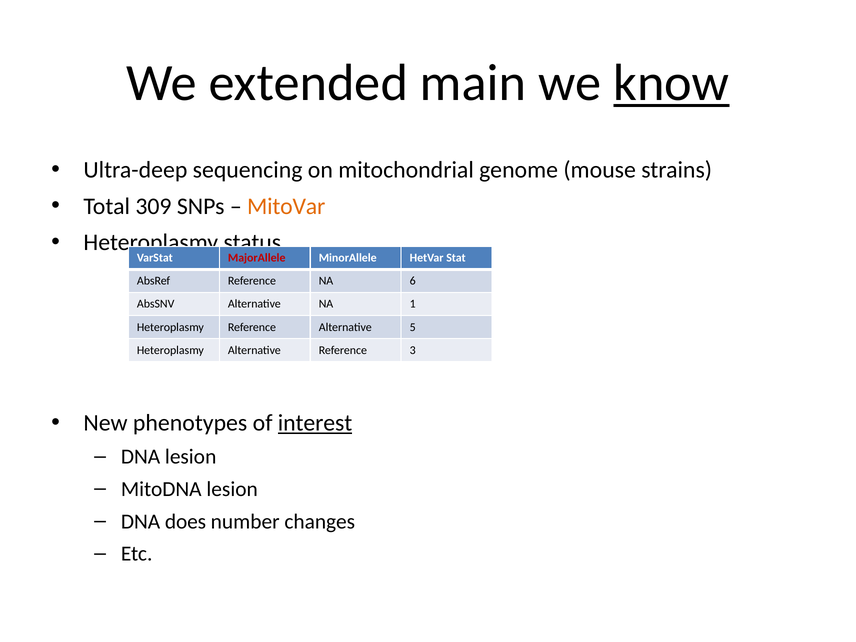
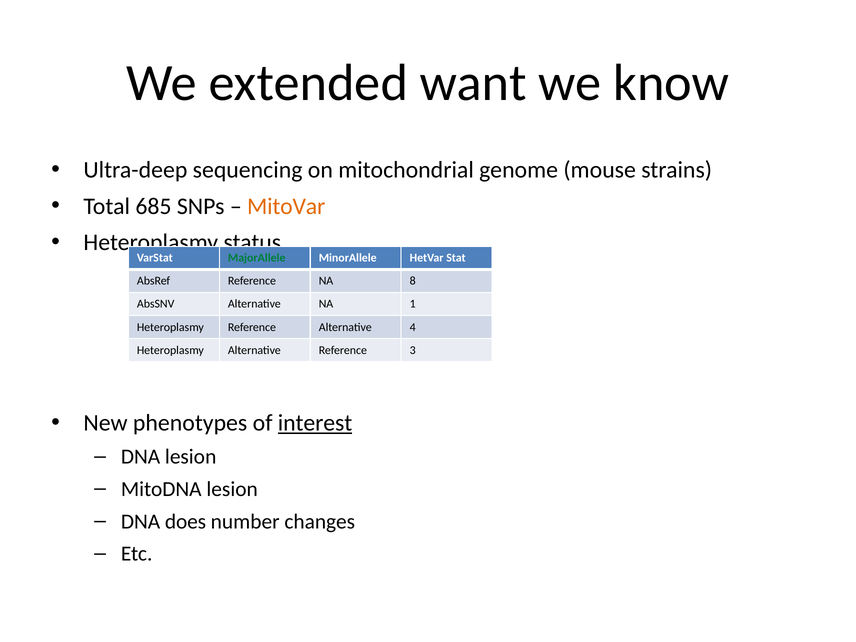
main: main -> want
know underline: present -> none
309: 309 -> 685
MajorAllele colour: red -> green
6: 6 -> 8
5: 5 -> 4
